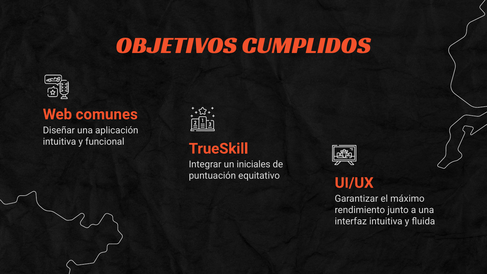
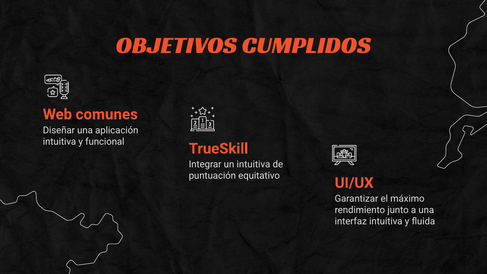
un iniciales: iniciales -> intuitiva
